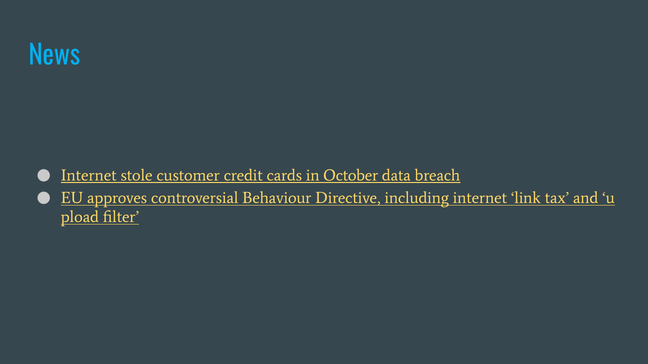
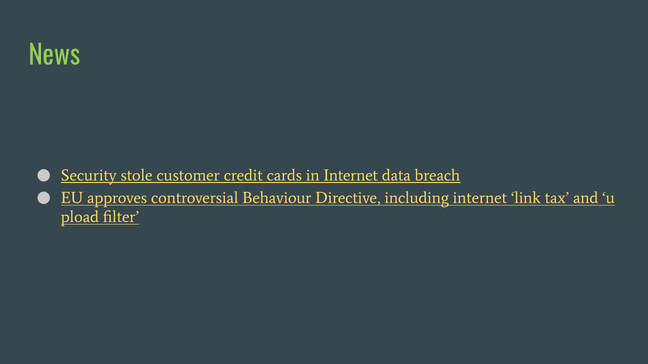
News colour: light blue -> light green
Internet at (89, 176): Internet -> Security
in October: October -> Internet
